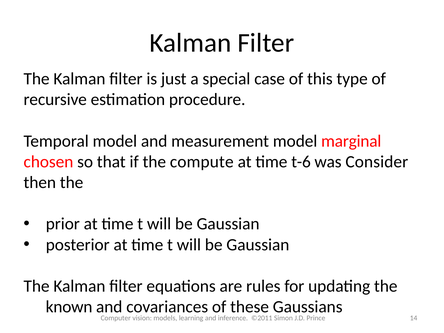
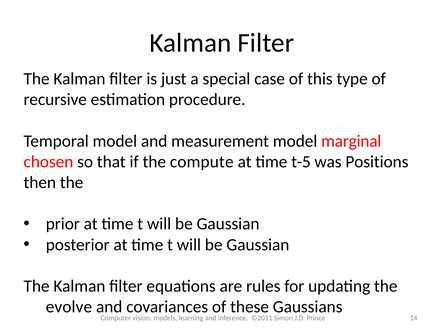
t-6: t-6 -> t-5
Consider: Consider -> Positions
known: known -> evolve
